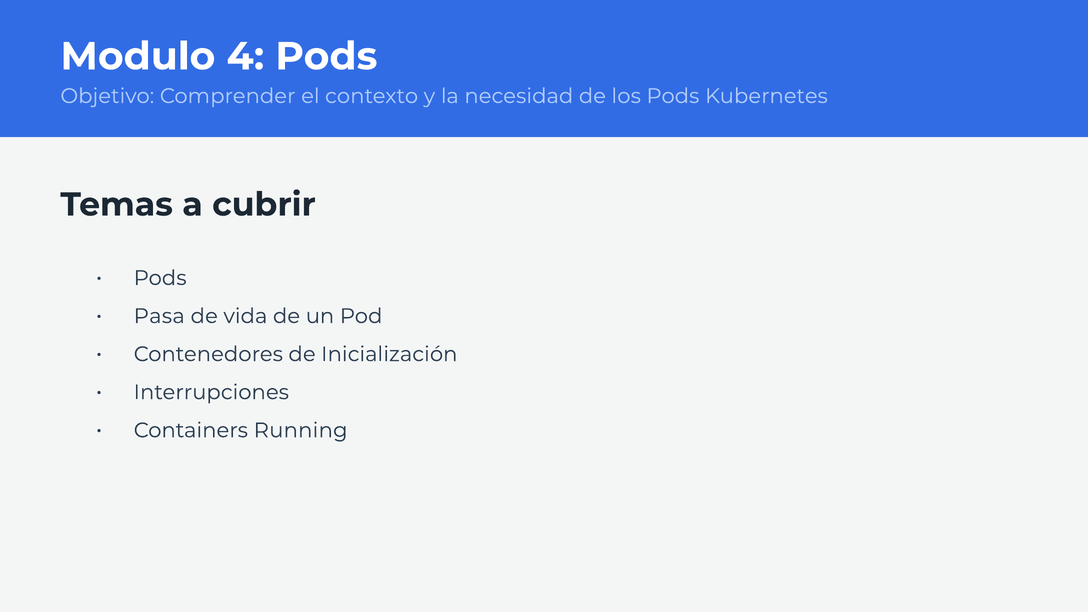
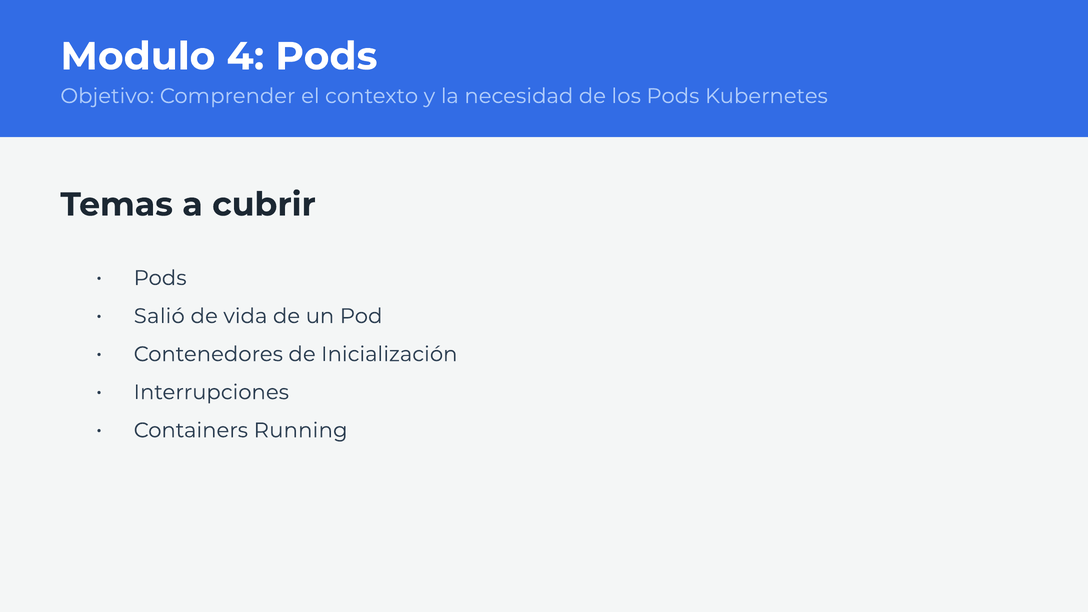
Pasa: Pasa -> Salió
